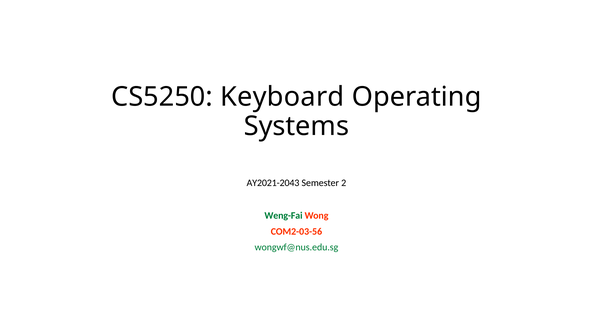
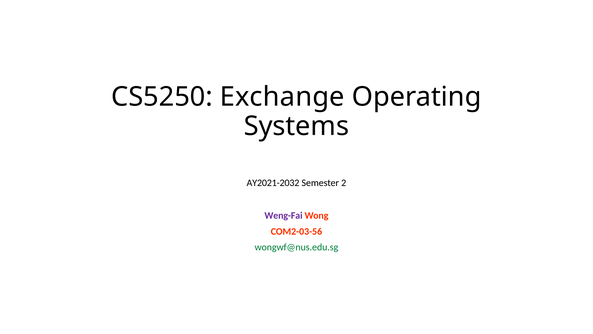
Keyboard: Keyboard -> Exchange
AY2021-2043: AY2021-2043 -> AY2021-2032
Weng-Fai colour: green -> purple
